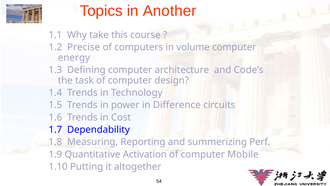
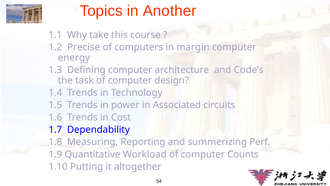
volume: volume -> margin
Difference: Difference -> Associated
Activation: Activation -> Workload
Mobile: Mobile -> Counts
